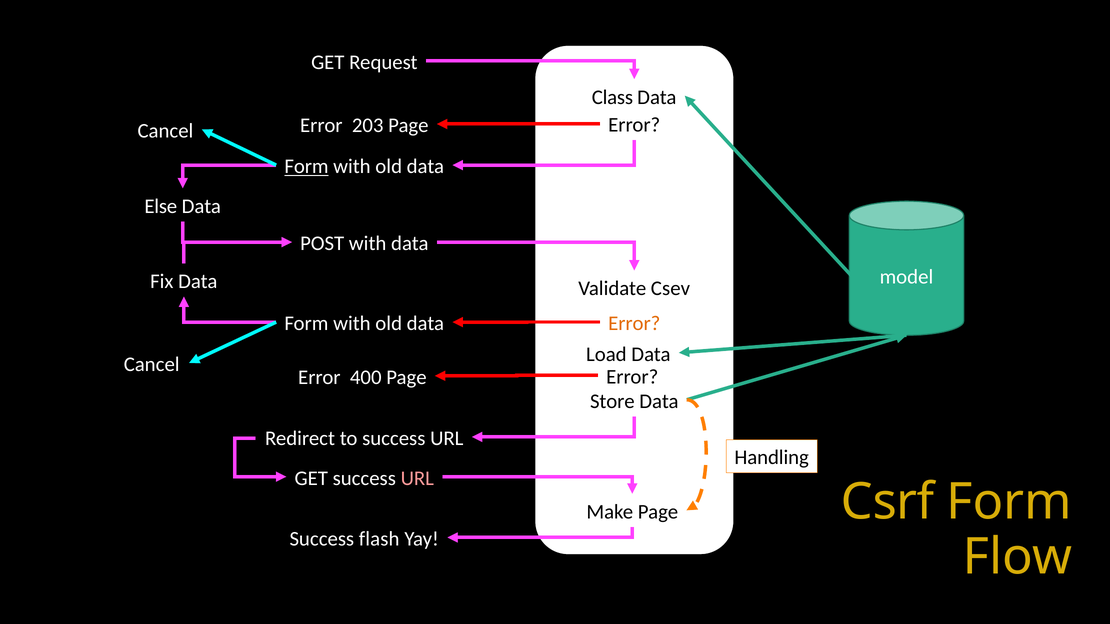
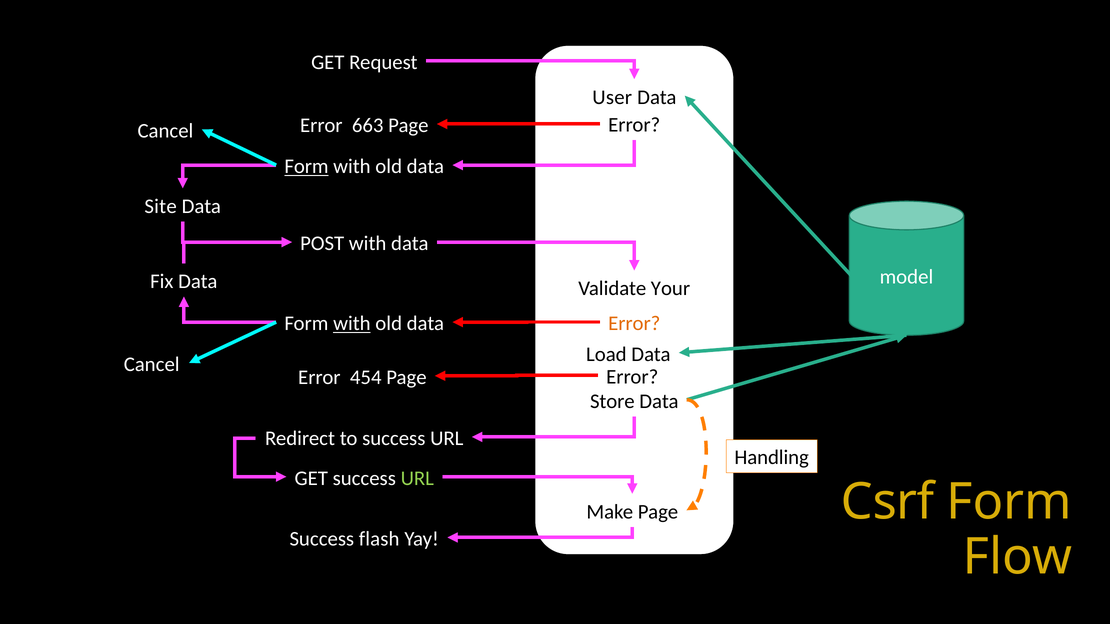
Class: Class -> User
203: 203 -> 663
Else: Else -> Site
Csev: Csev -> Your
with at (352, 324) underline: none -> present
400: 400 -> 454
URL at (417, 478) colour: pink -> light green
